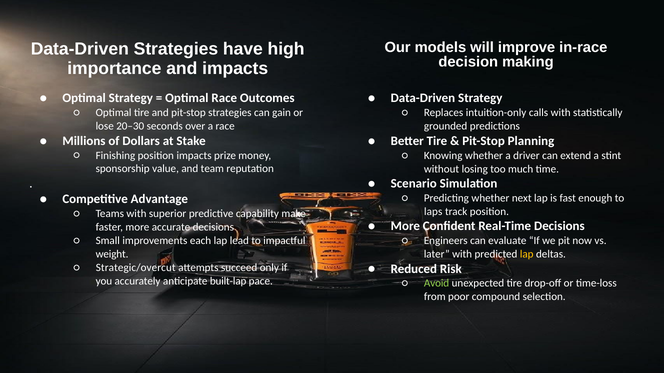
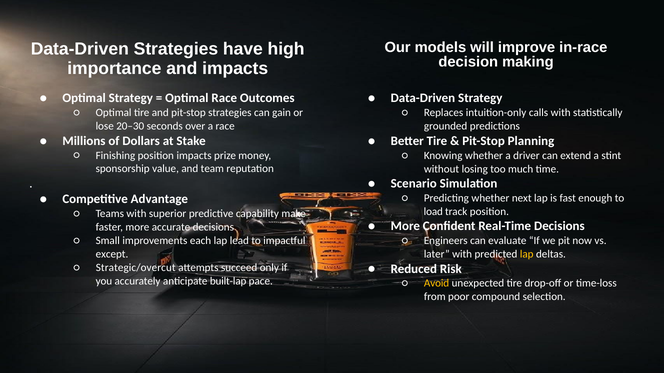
laps: laps -> load
weight: weight -> except
Avoid colour: light green -> yellow
